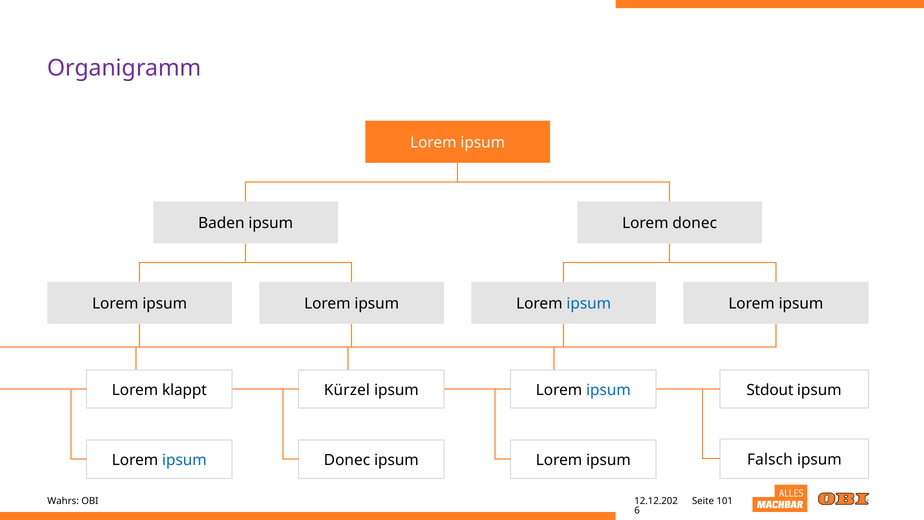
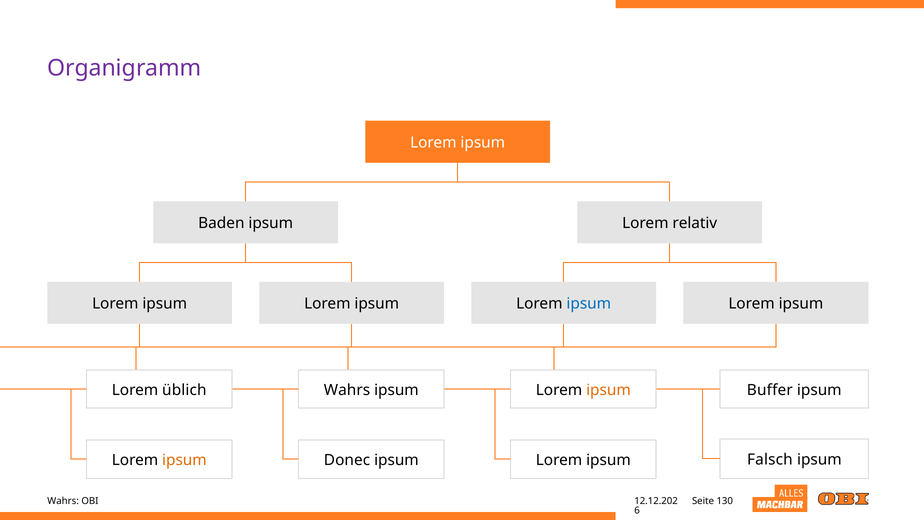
Lorem donec: donec -> relativ
klappt: klappt -> üblich
Kürzel at (347, 390): Kürzel -> Wahrs
ipsum at (608, 390) colour: blue -> orange
Stdout: Stdout -> Buffer
ipsum at (184, 460) colour: blue -> orange
101: 101 -> 130
